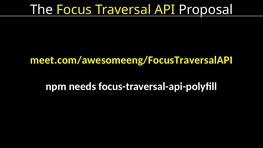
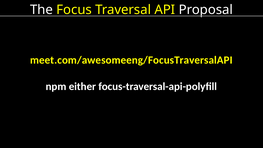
needs: needs -> either
